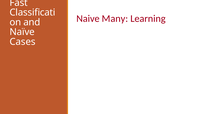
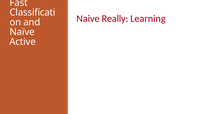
Many: Many -> Really
Cases: Cases -> Active
